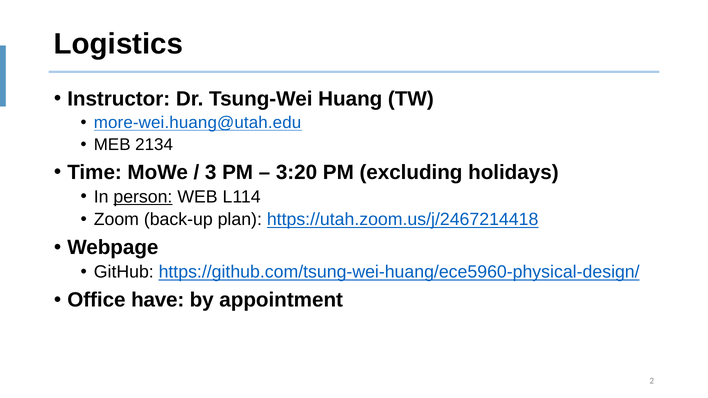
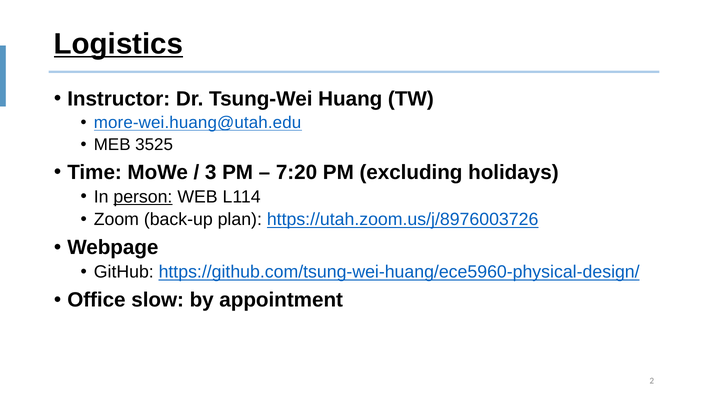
Logistics underline: none -> present
2134: 2134 -> 3525
3:20: 3:20 -> 7:20
https://utah.zoom.us/j/2467214418: https://utah.zoom.us/j/2467214418 -> https://utah.zoom.us/j/8976003726
have: have -> slow
